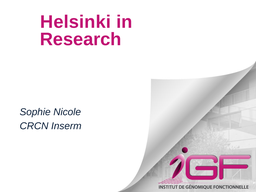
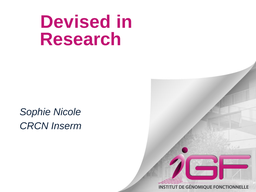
Helsinki: Helsinki -> Devised
